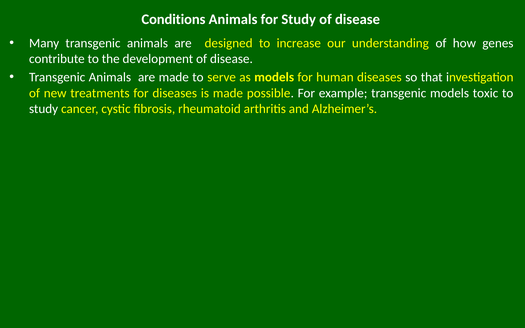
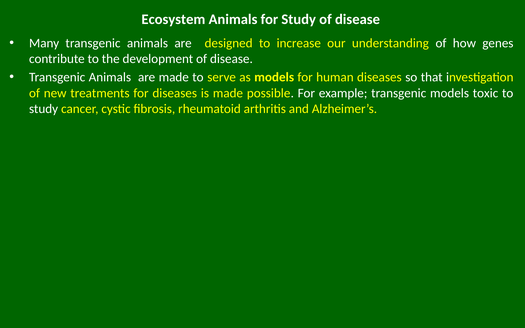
Conditions: Conditions -> Ecosystem
